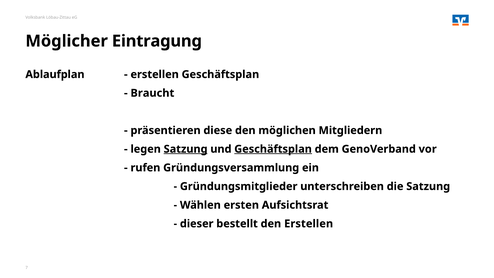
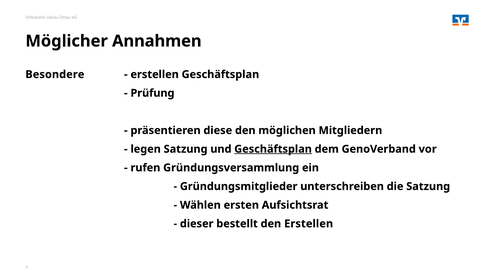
Eintragung: Eintragung -> Annahmen
Ablaufplan: Ablaufplan -> Besondere
Braucht: Braucht -> Prüfung
Satzung at (186, 149) underline: present -> none
